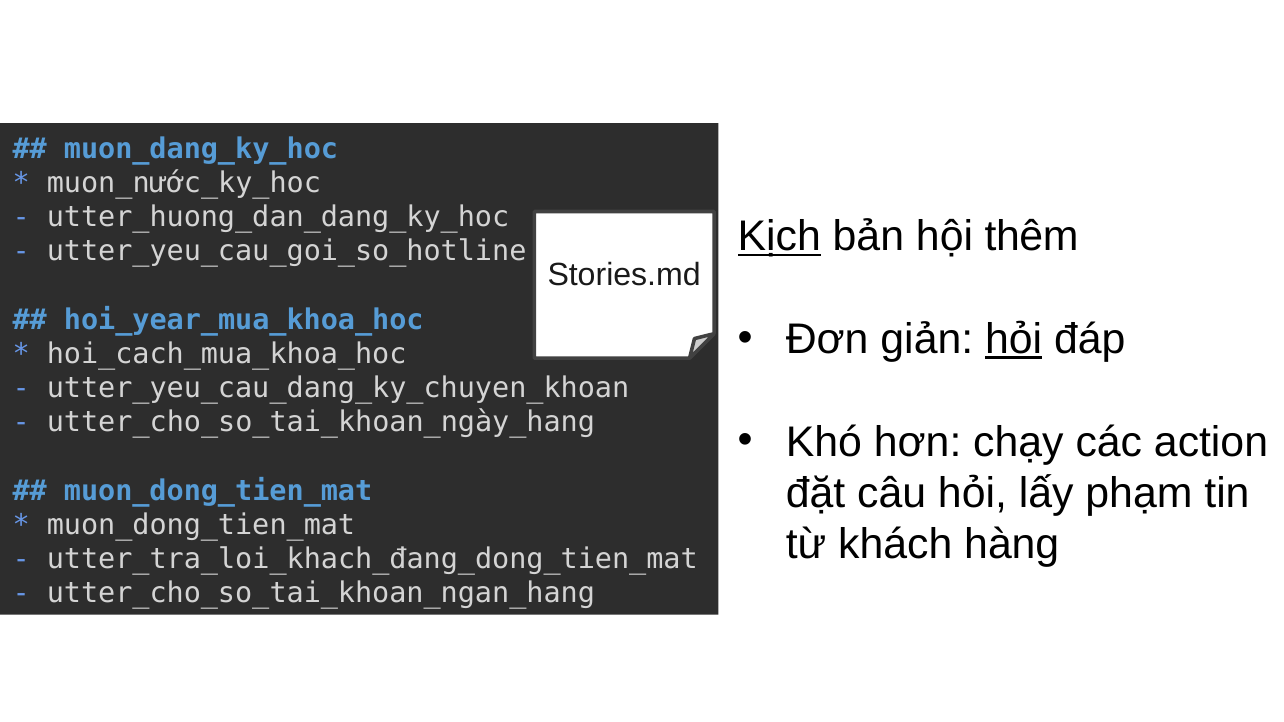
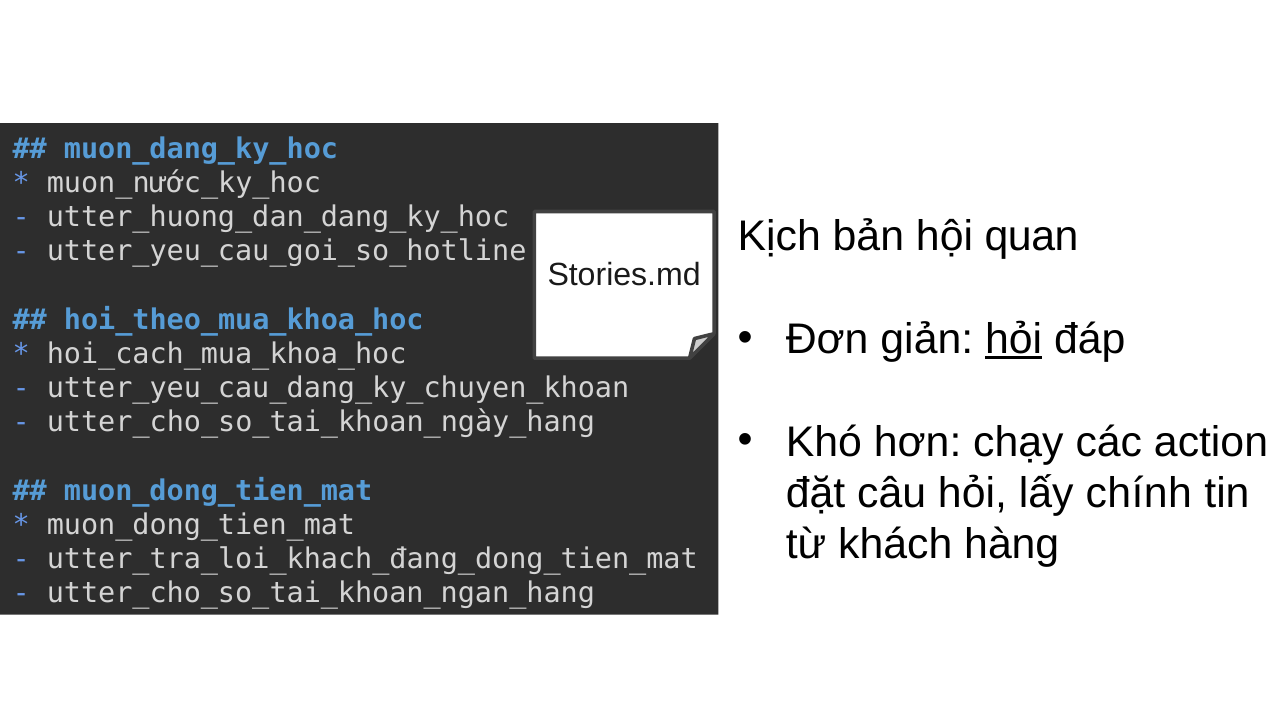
Kịch underline: present -> none
thêm: thêm -> quan
hoi_year_mua_khoa_hoc: hoi_year_mua_khoa_hoc -> hoi_theo_mua_khoa_hoc
phạm: phạm -> chính
